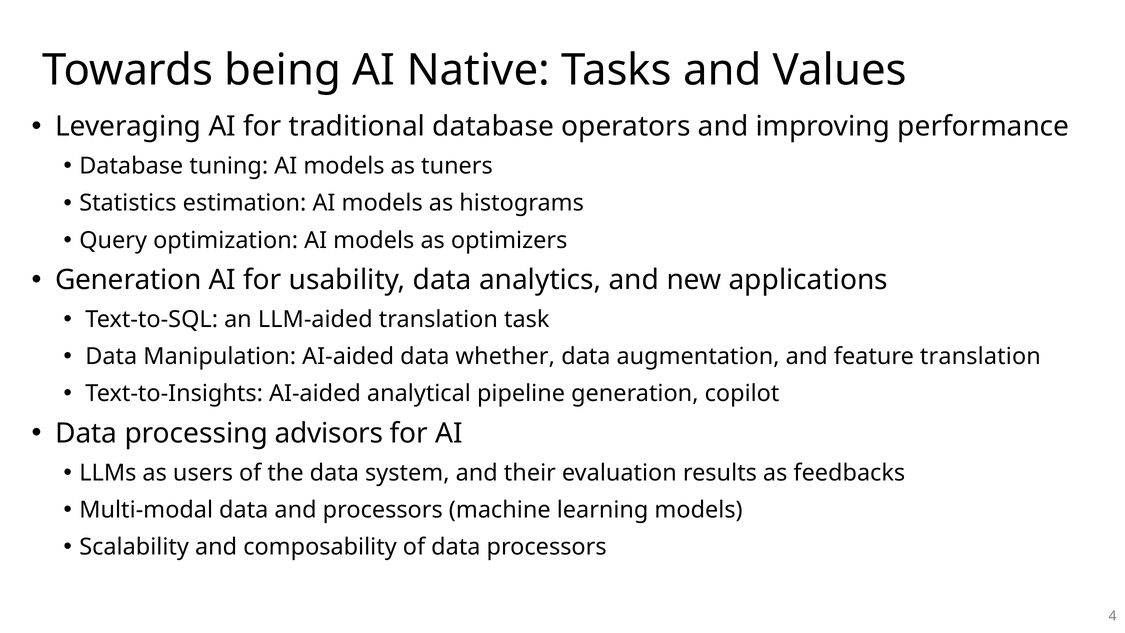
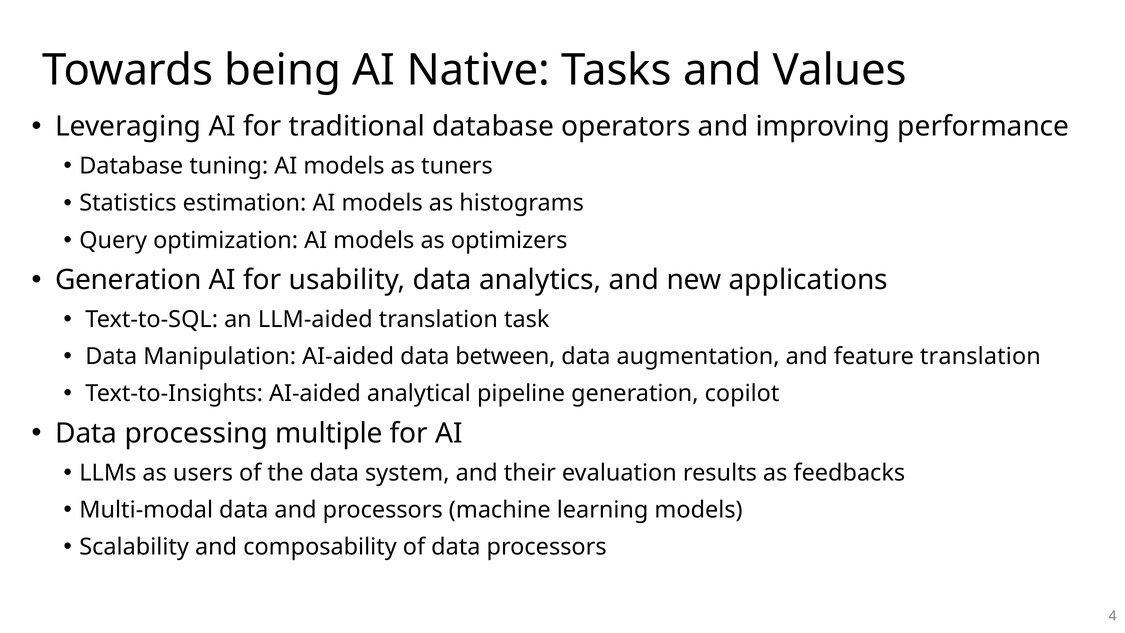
whether: whether -> between
advisors: advisors -> multiple
